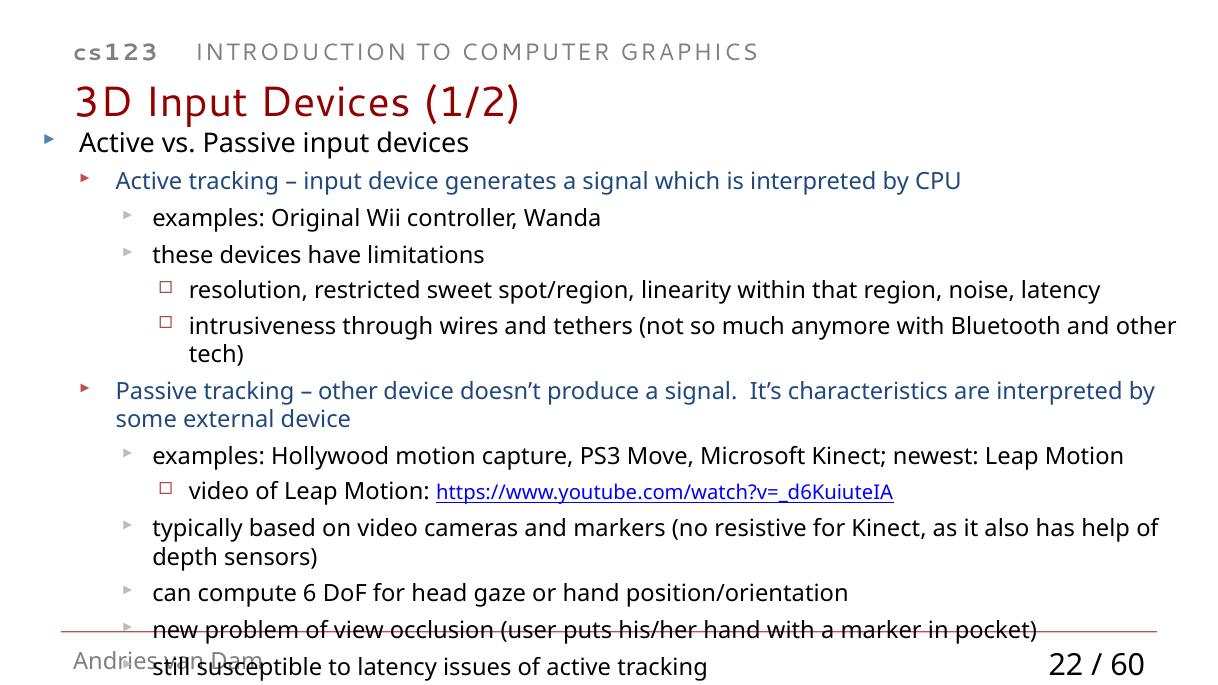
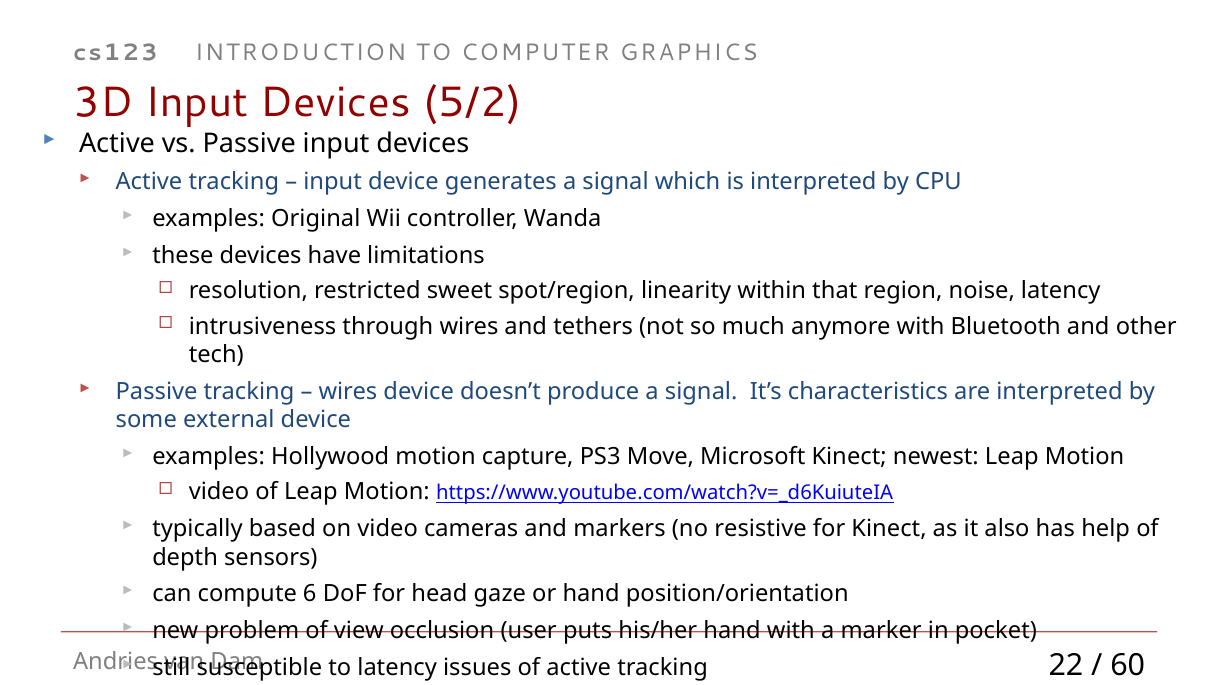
1/2: 1/2 -> 5/2
other at (348, 392): other -> wires
